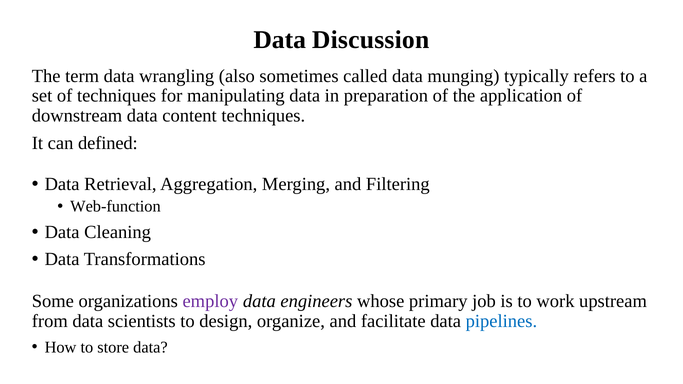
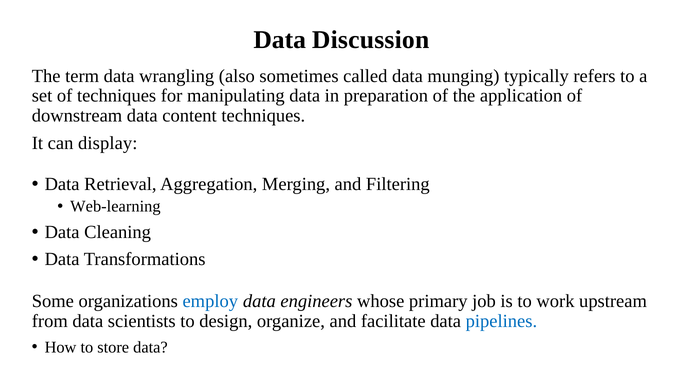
defined: defined -> display
Web-function: Web-function -> Web-learning
employ colour: purple -> blue
